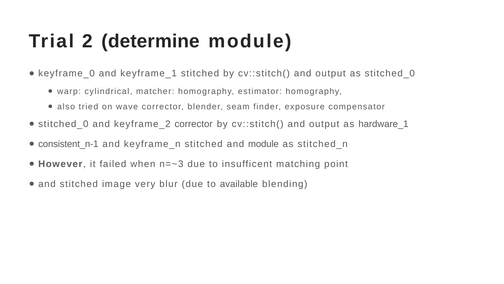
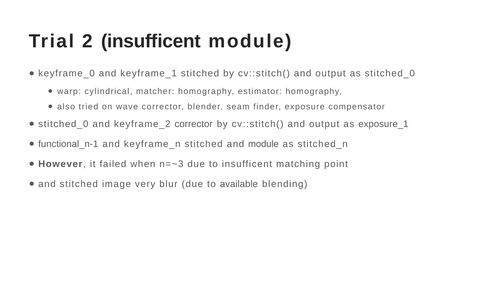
2 determine: determine -> insufficent
hardware_1: hardware_1 -> exposure_1
consistent_n-1: consistent_n-1 -> functional_n-1
